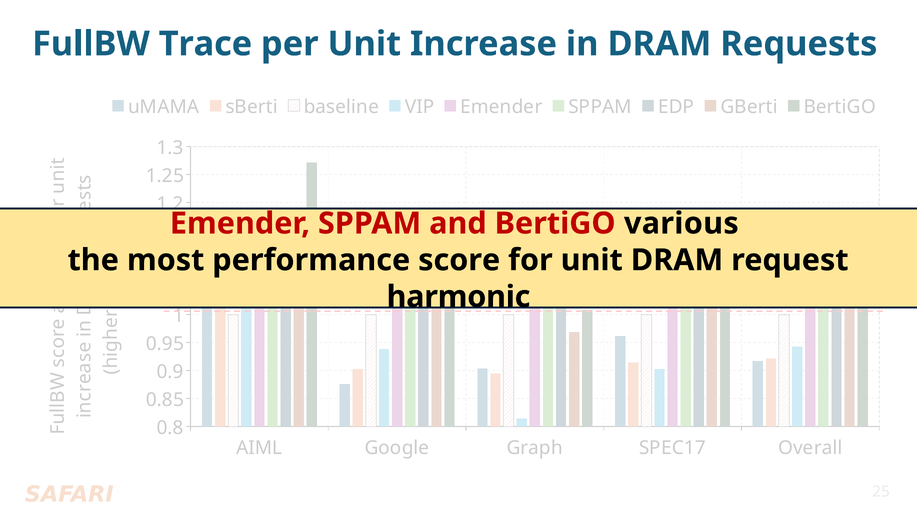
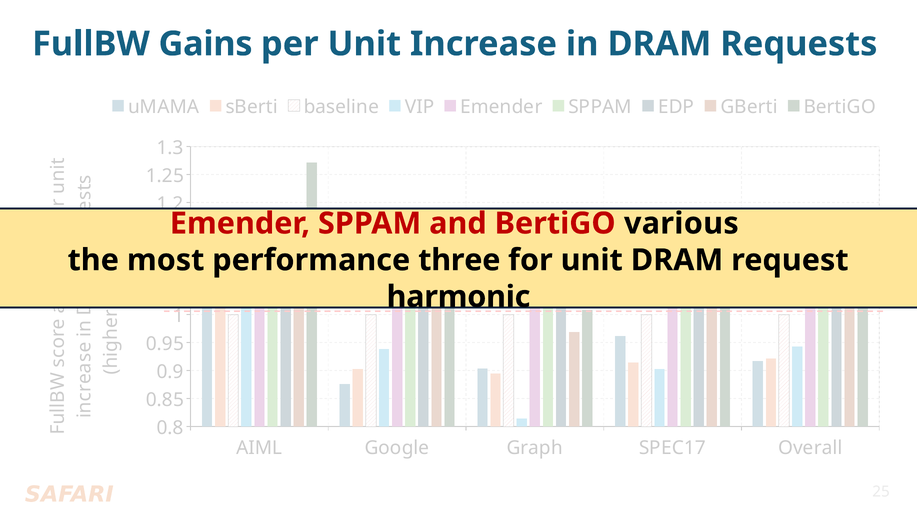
Trace: Trace -> Gains
score: score -> three
